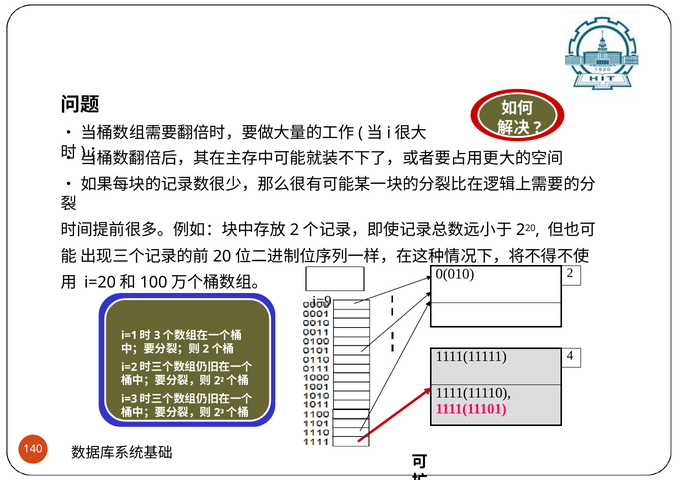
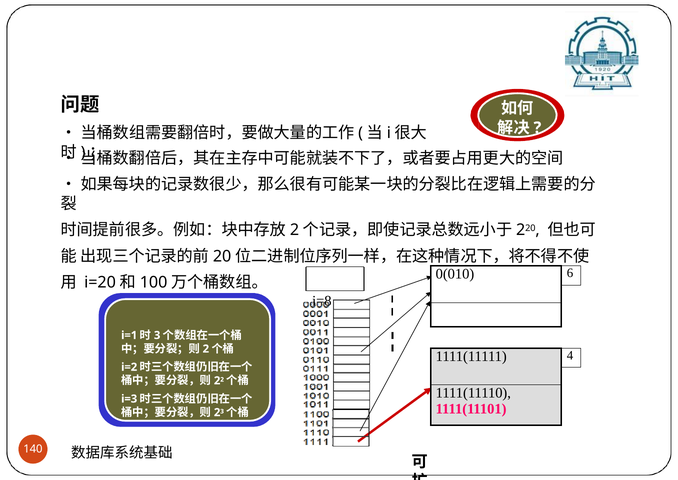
0(010 2: 2 -> 6
i=9: i=9 -> i=8
